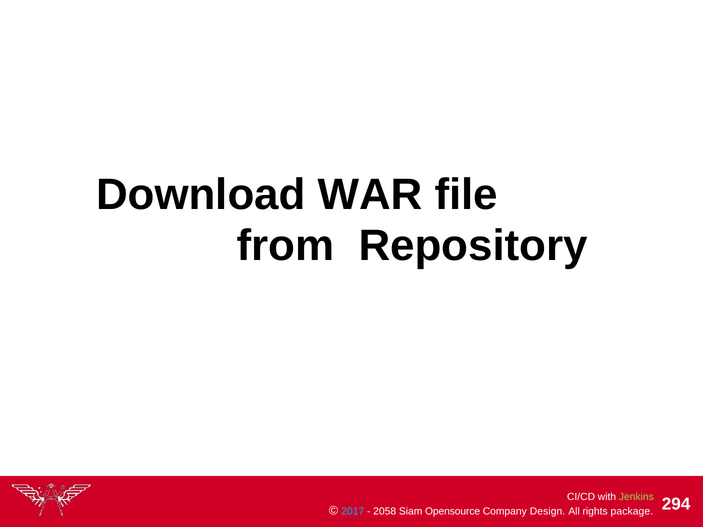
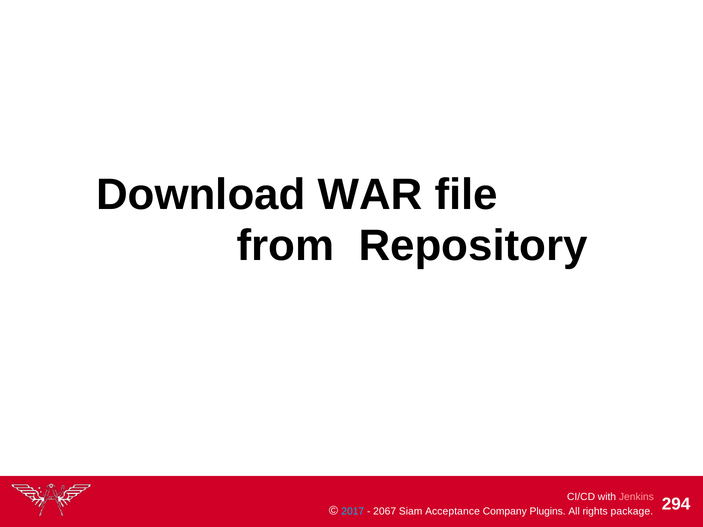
Jenkins colour: light green -> pink
2058: 2058 -> 2067
Opensource: Opensource -> Acceptance
Design: Design -> Plugins
